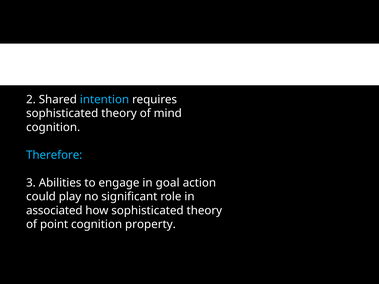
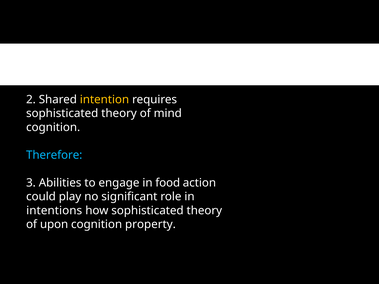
intention colour: light blue -> yellow
in goal: goal -> food
associated: associated -> intentions
point: point -> upon
